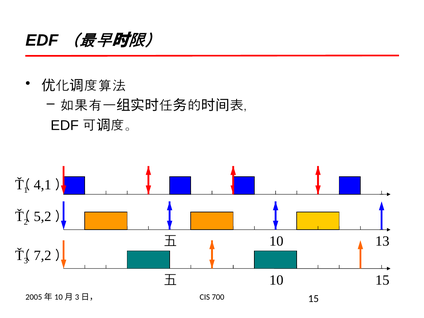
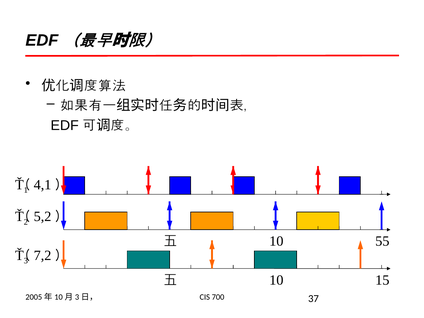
13: 13 -> 55
700 15: 15 -> 37
